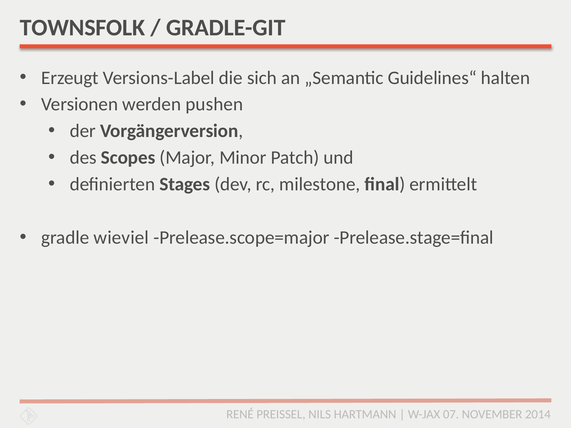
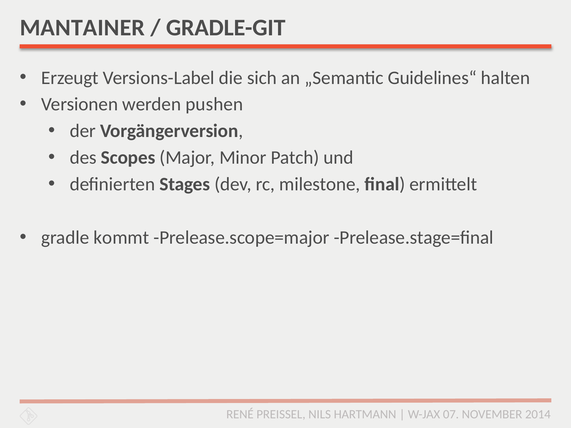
TOWNSFOLK: TOWNSFOLK -> MANTAINER
wieviel: wieviel -> kommt
